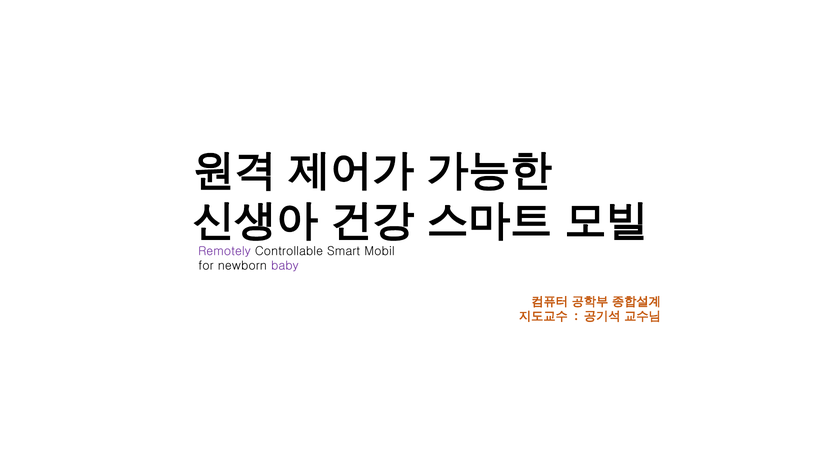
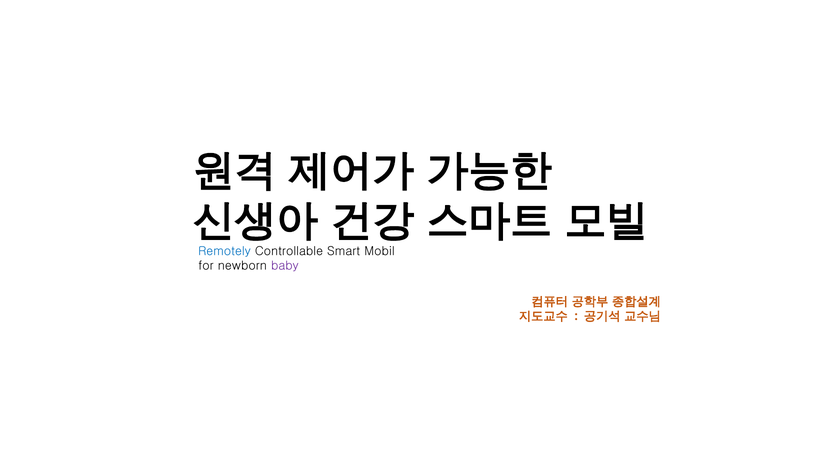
Remotely colour: purple -> blue
